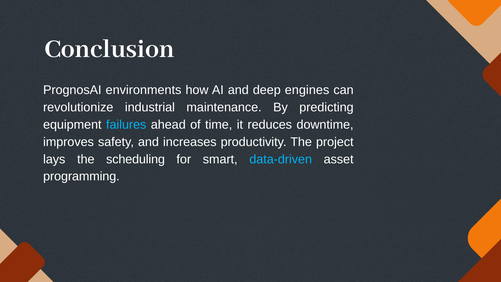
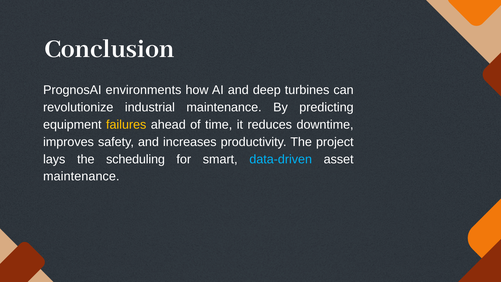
engines: engines -> turbines
failures colour: light blue -> yellow
programming at (81, 176): programming -> maintenance
